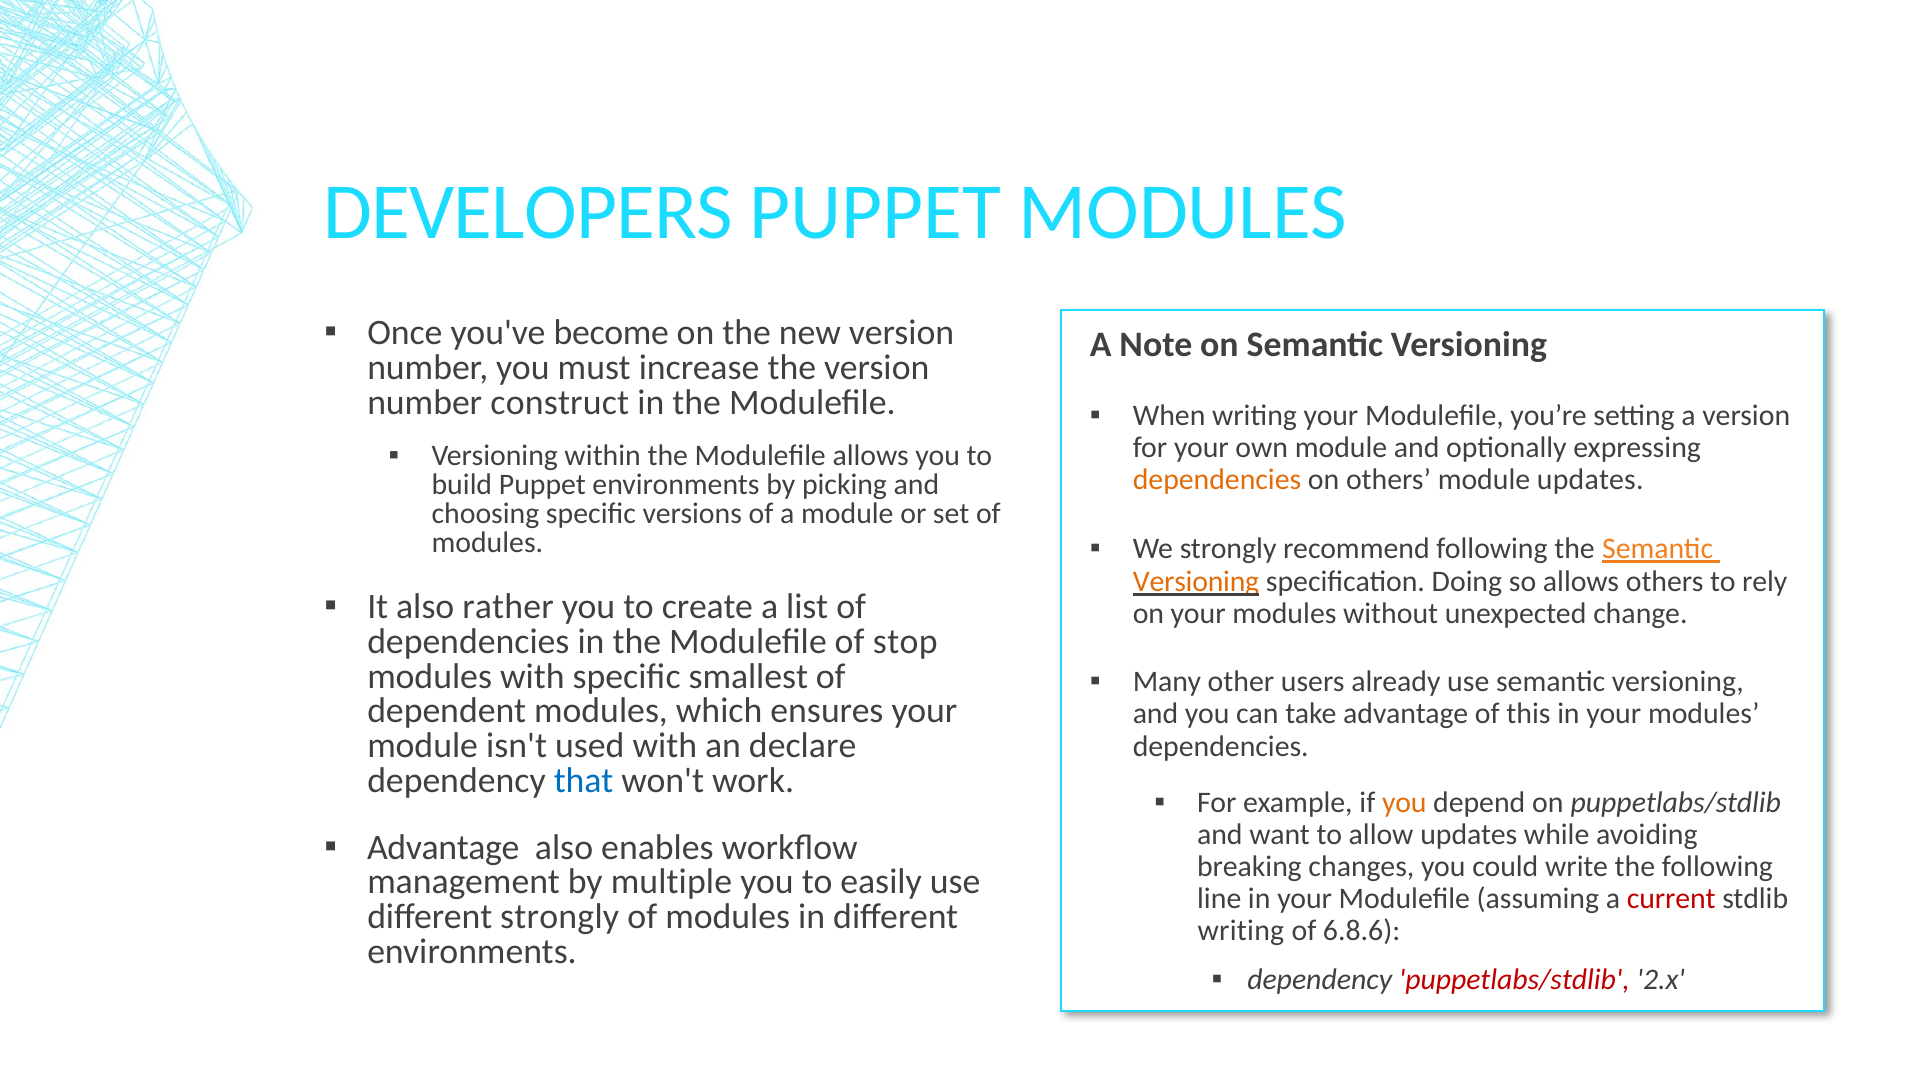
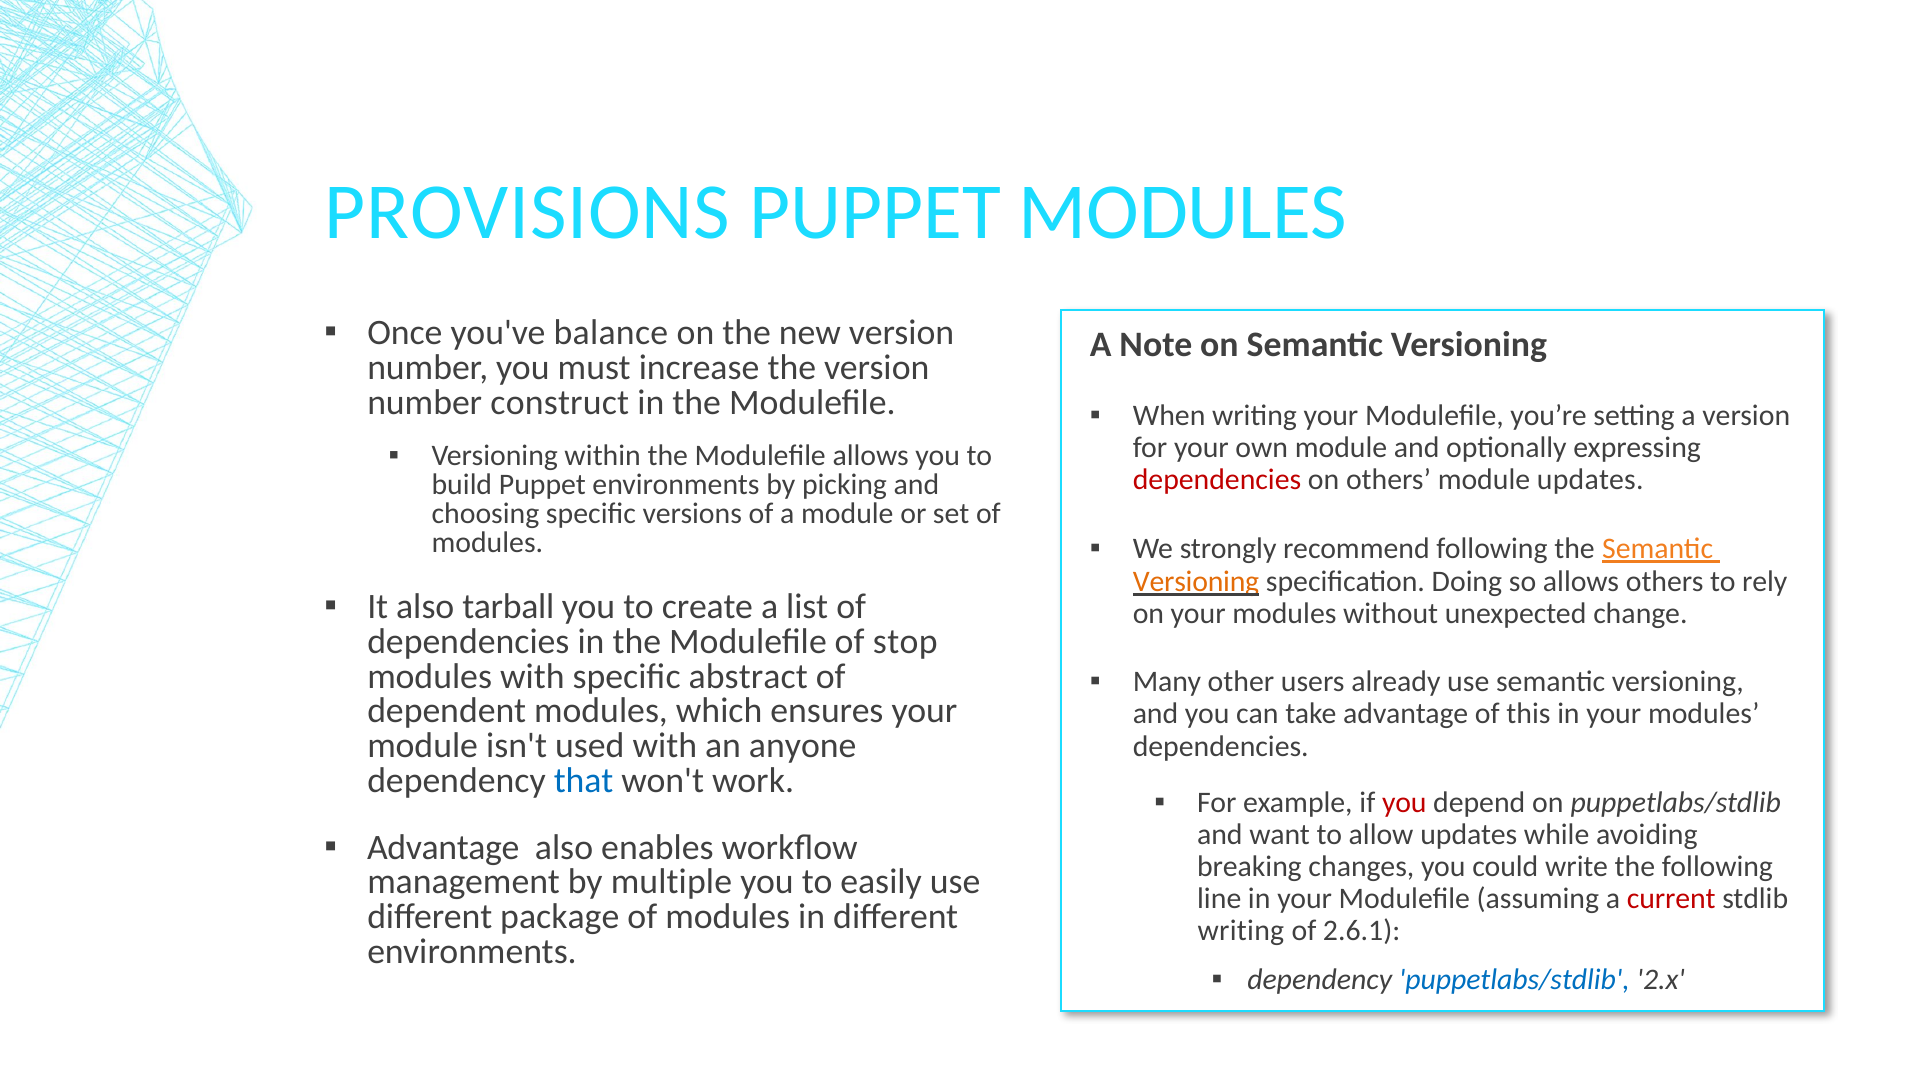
DEVELOPERS: DEVELOPERS -> PROVISIONS
become: become -> balance
dependencies at (1217, 480) colour: orange -> red
rather: rather -> tarball
smallest: smallest -> abstract
declare: declare -> anyone
you at (1404, 802) colour: orange -> red
different strongly: strongly -> package
6.8.6: 6.8.6 -> 2.6.1
puppetlabs/stdlib at (1514, 979) colour: red -> blue
